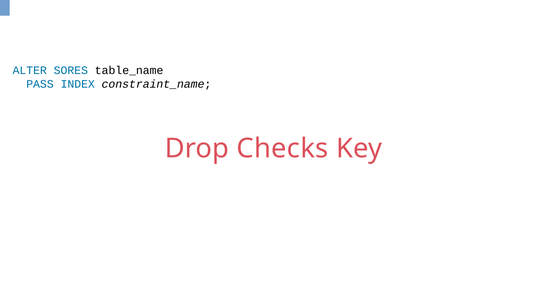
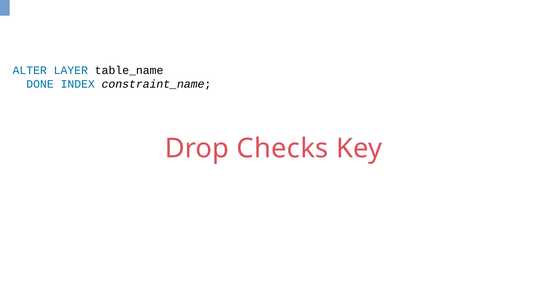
SORES: SORES -> LAYER
PASS: PASS -> DONE
